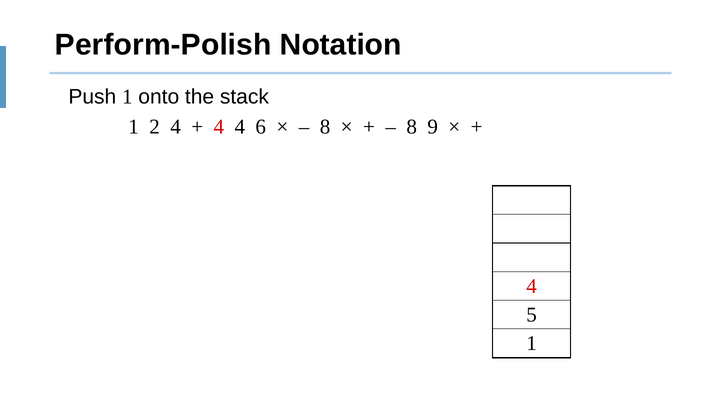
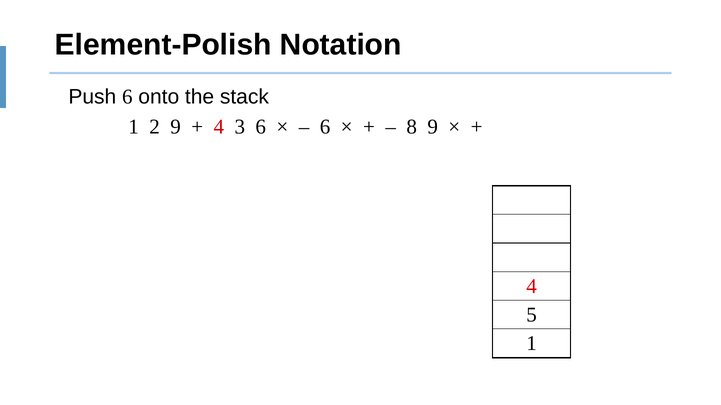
Perform-Polish: Perform-Polish -> Element-Polish
Push 1: 1 -> 6
2 4: 4 -> 9
4 4: 4 -> 3
8 at (325, 127): 8 -> 6
